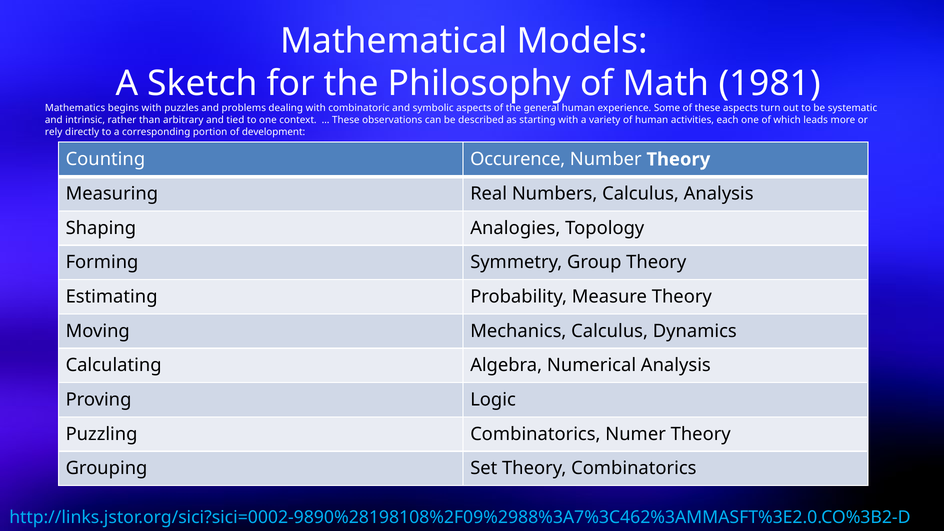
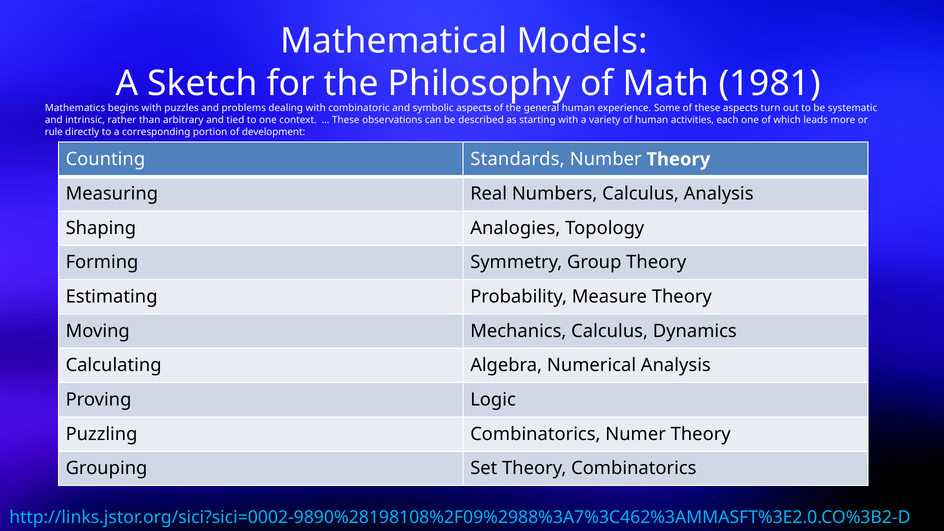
rely: rely -> rule
Occurence: Occurence -> Standards
